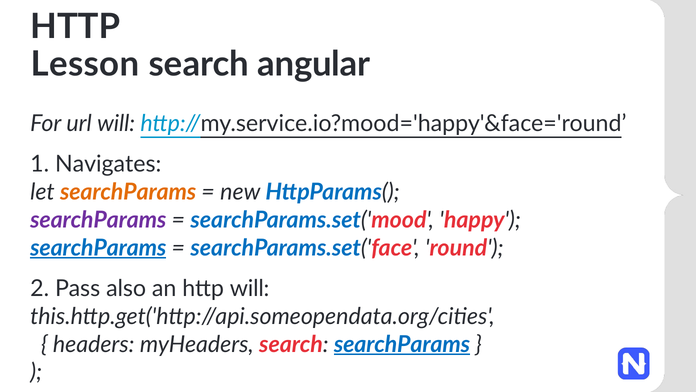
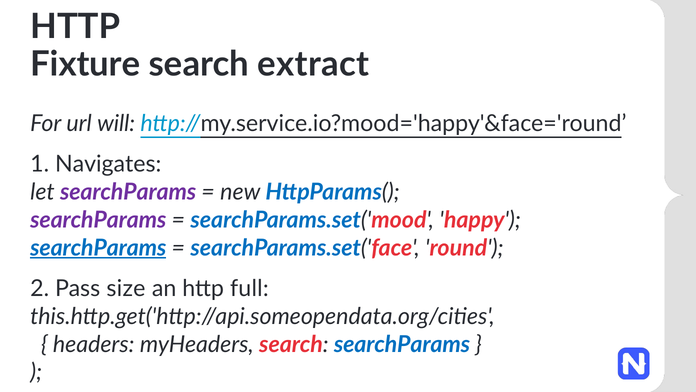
Lesson: Lesson -> Fixture
angular: angular -> extract
searchParams at (128, 192) colour: orange -> purple
also: also -> size
http will: will -> full
searchParams at (402, 344) underline: present -> none
